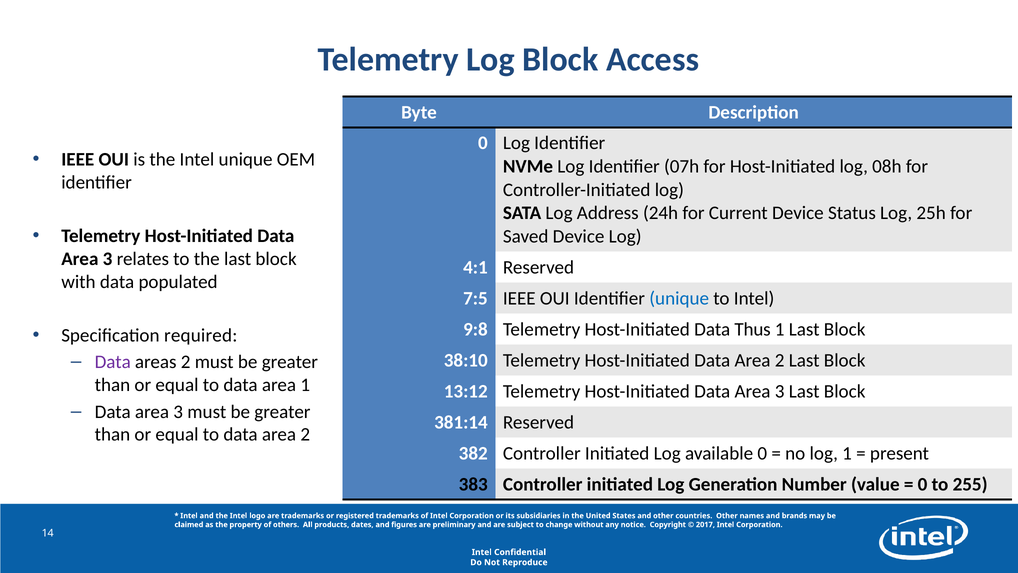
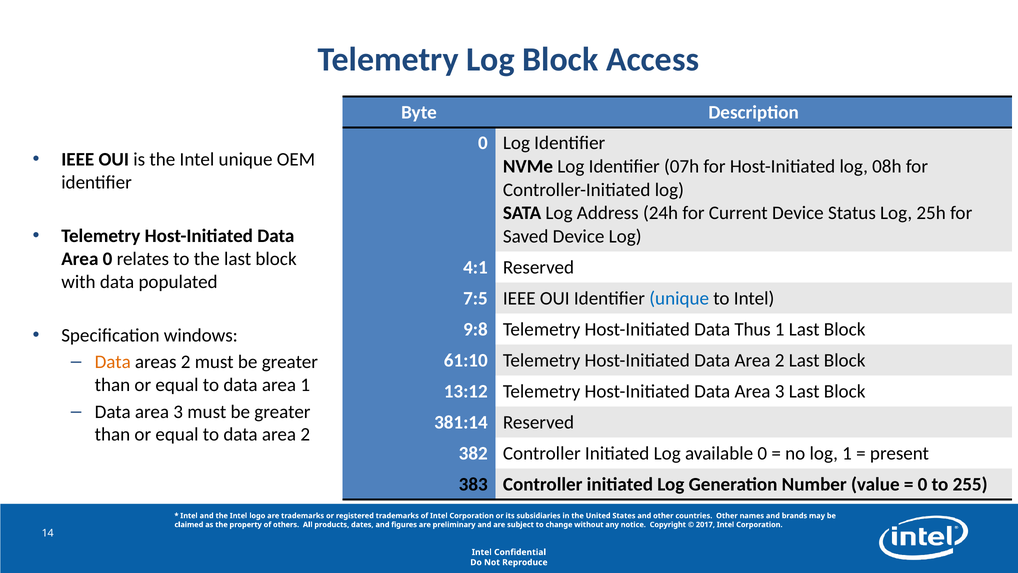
3 at (108, 259): 3 -> 0
required: required -> windows
Data at (113, 362) colour: purple -> orange
38:10: 38:10 -> 61:10
